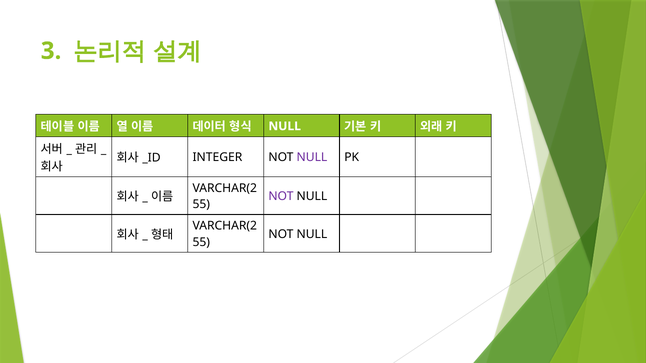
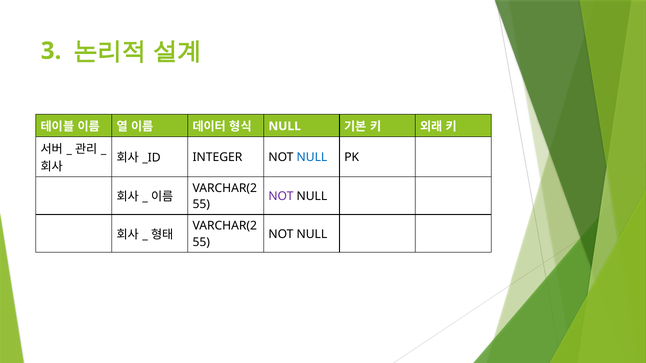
NULL at (312, 158) colour: purple -> blue
